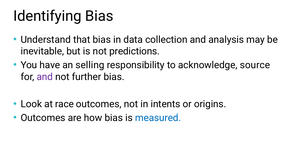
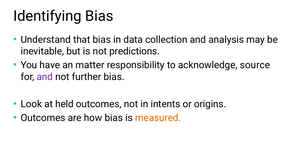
selling: selling -> matter
race: race -> held
measured colour: blue -> orange
